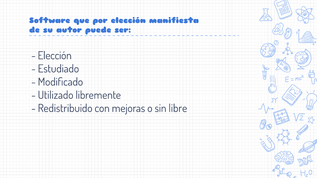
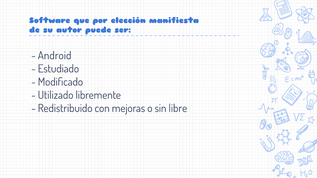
Elección at (55, 56): Elección -> Android
